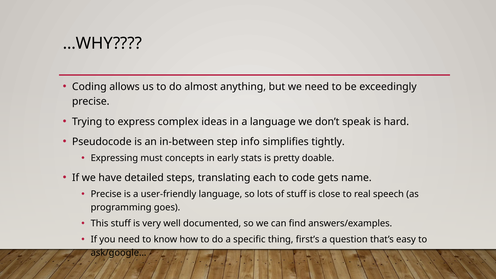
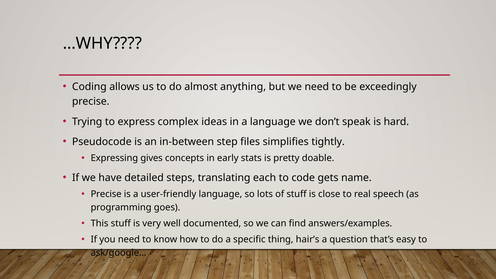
info: info -> files
must: must -> gives
first’s: first’s -> hair’s
